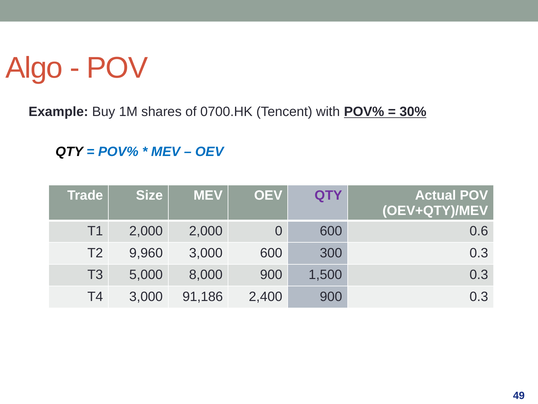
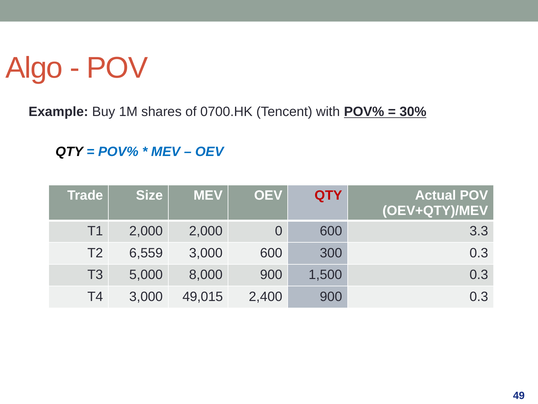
QTY at (328, 195) colour: purple -> red
0.6: 0.6 -> 3.3
9,960: 9,960 -> 6,559
91,186: 91,186 -> 49,015
